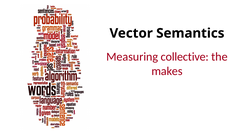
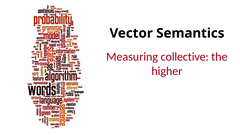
makes: makes -> higher
